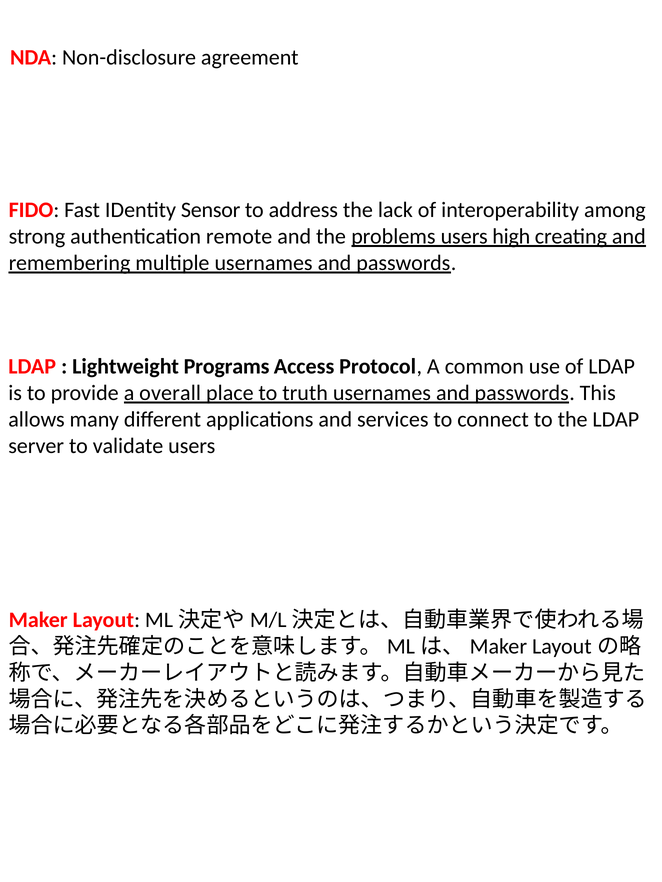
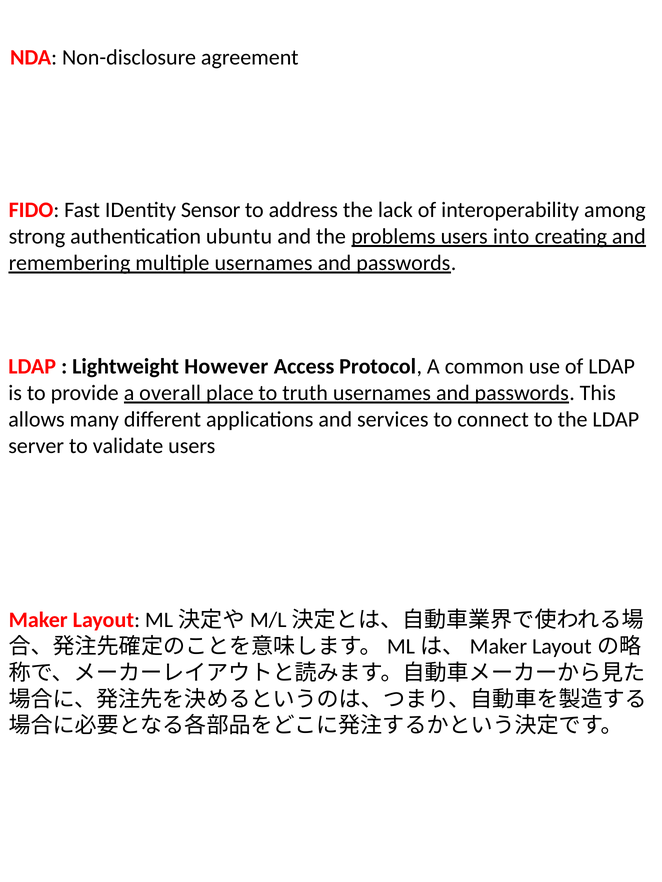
remote: remote -> ubuntu
high: high -> into
Programs: Programs -> However
